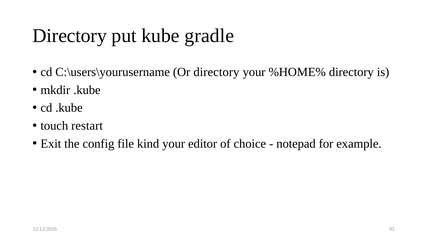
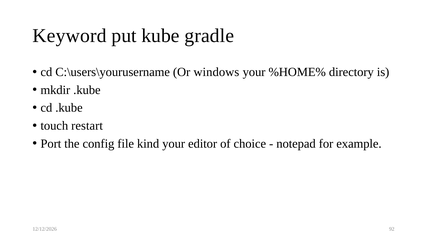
Directory at (70, 36): Directory -> Keyword
Or directory: directory -> windows
Exit: Exit -> Port
